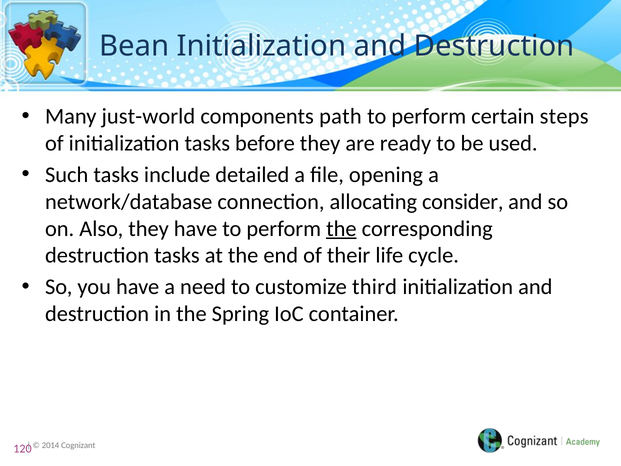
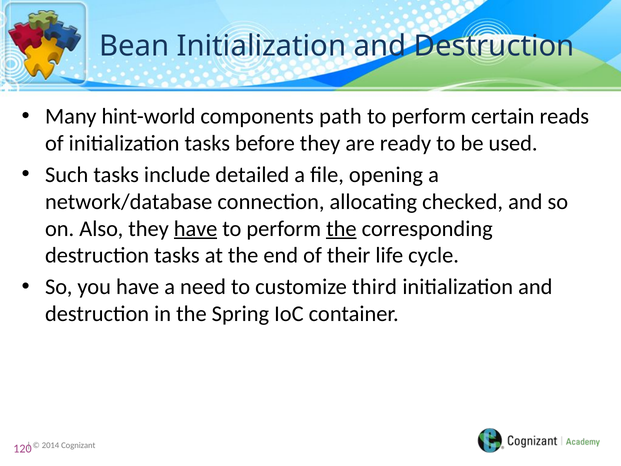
just-world: just-world -> hint-world
steps: steps -> reads
consider: consider -> checked
have at (196, 229) underline: none -> present
